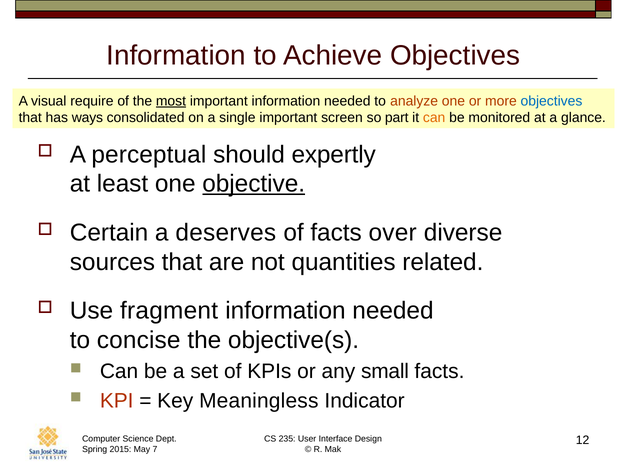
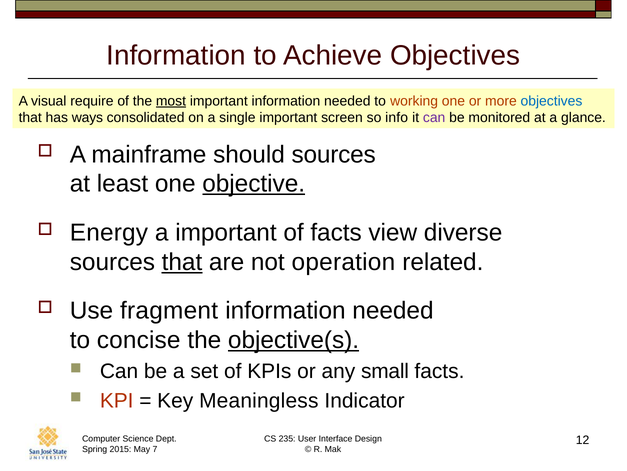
analyze: analyze -> working
part: part -> info
can at (434, 118) colour: orange -> purple
perceptual: perceptual -> mainframe
should expertly: expertly -> sources
Certain: Certain -> Energy
a deserves: deserves -> important
over: over -> view
that at (182, 262) underline: none -> present
quantities: quantities -> operation
objective(s underline: none -> present
